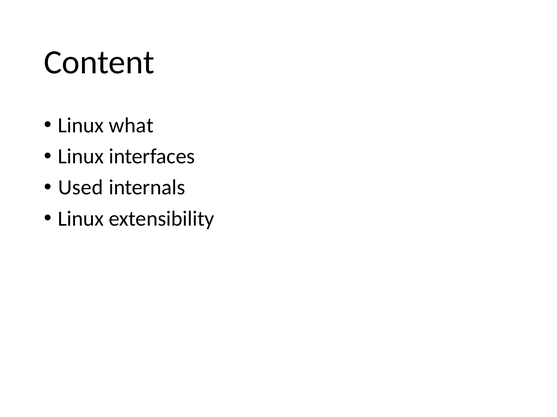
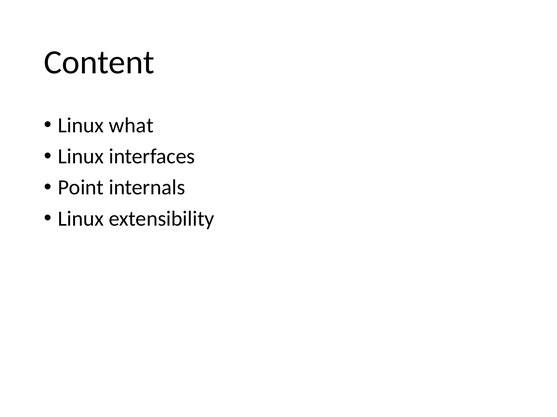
Used: Used -> Point
